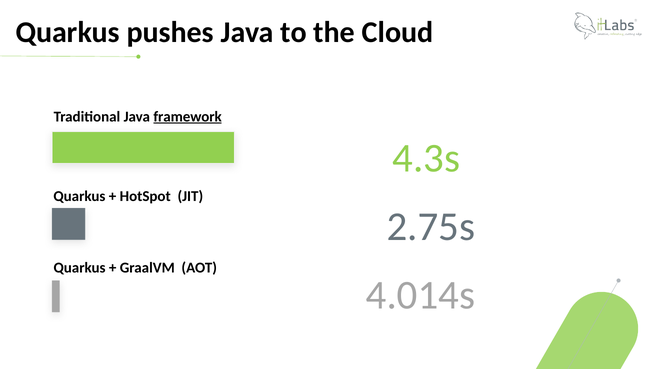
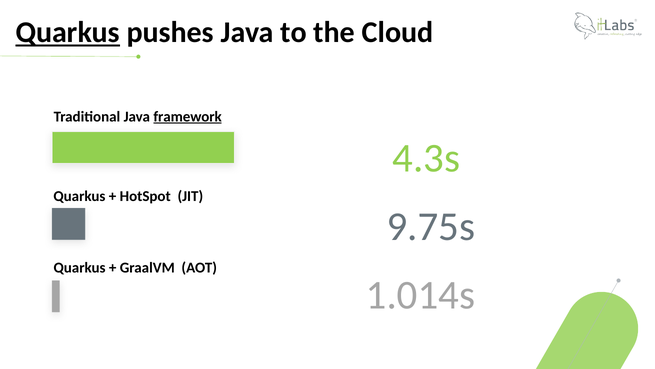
Quarkus at (68, 32) underline: none -> present
2.75s: 2.75s -> 9.75s
4.014s: 4.014s -> 1.014s
